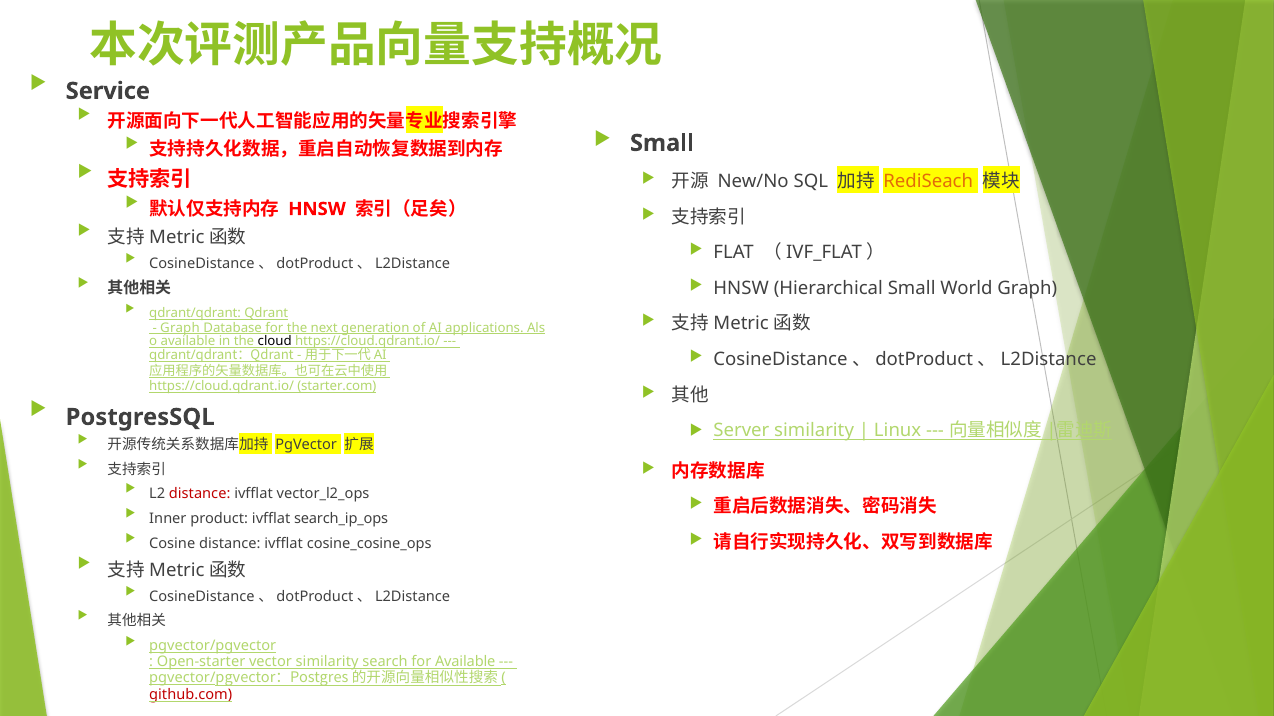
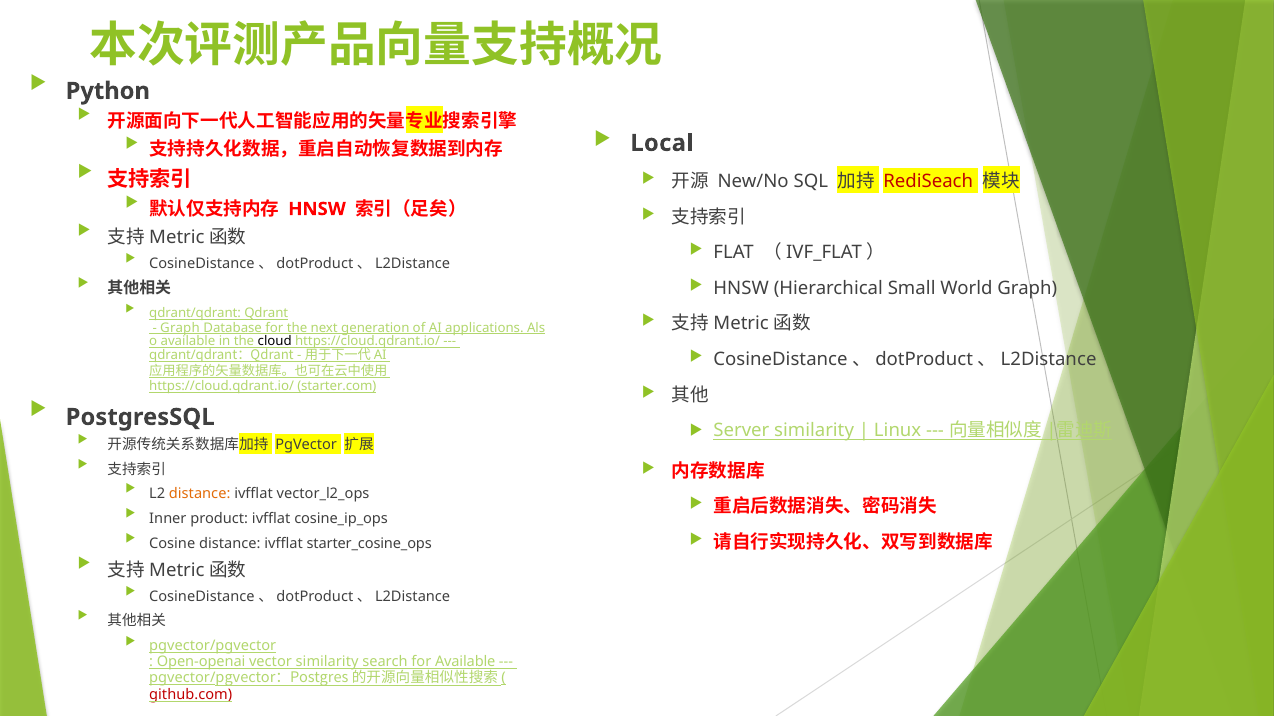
Service: Service -> Python
Small at (662, 143): Small -> Local
RediSeach colour: orange -> red
distance at (200, 494) colour: red -> orange
search_ip_ops: search_ip_ops -> cosine_ip_ops
cosine_cosine_ops: cosine_cosine_ops -> starter_cosine_ops
Open-starter: Open-starter -> Open-openai
